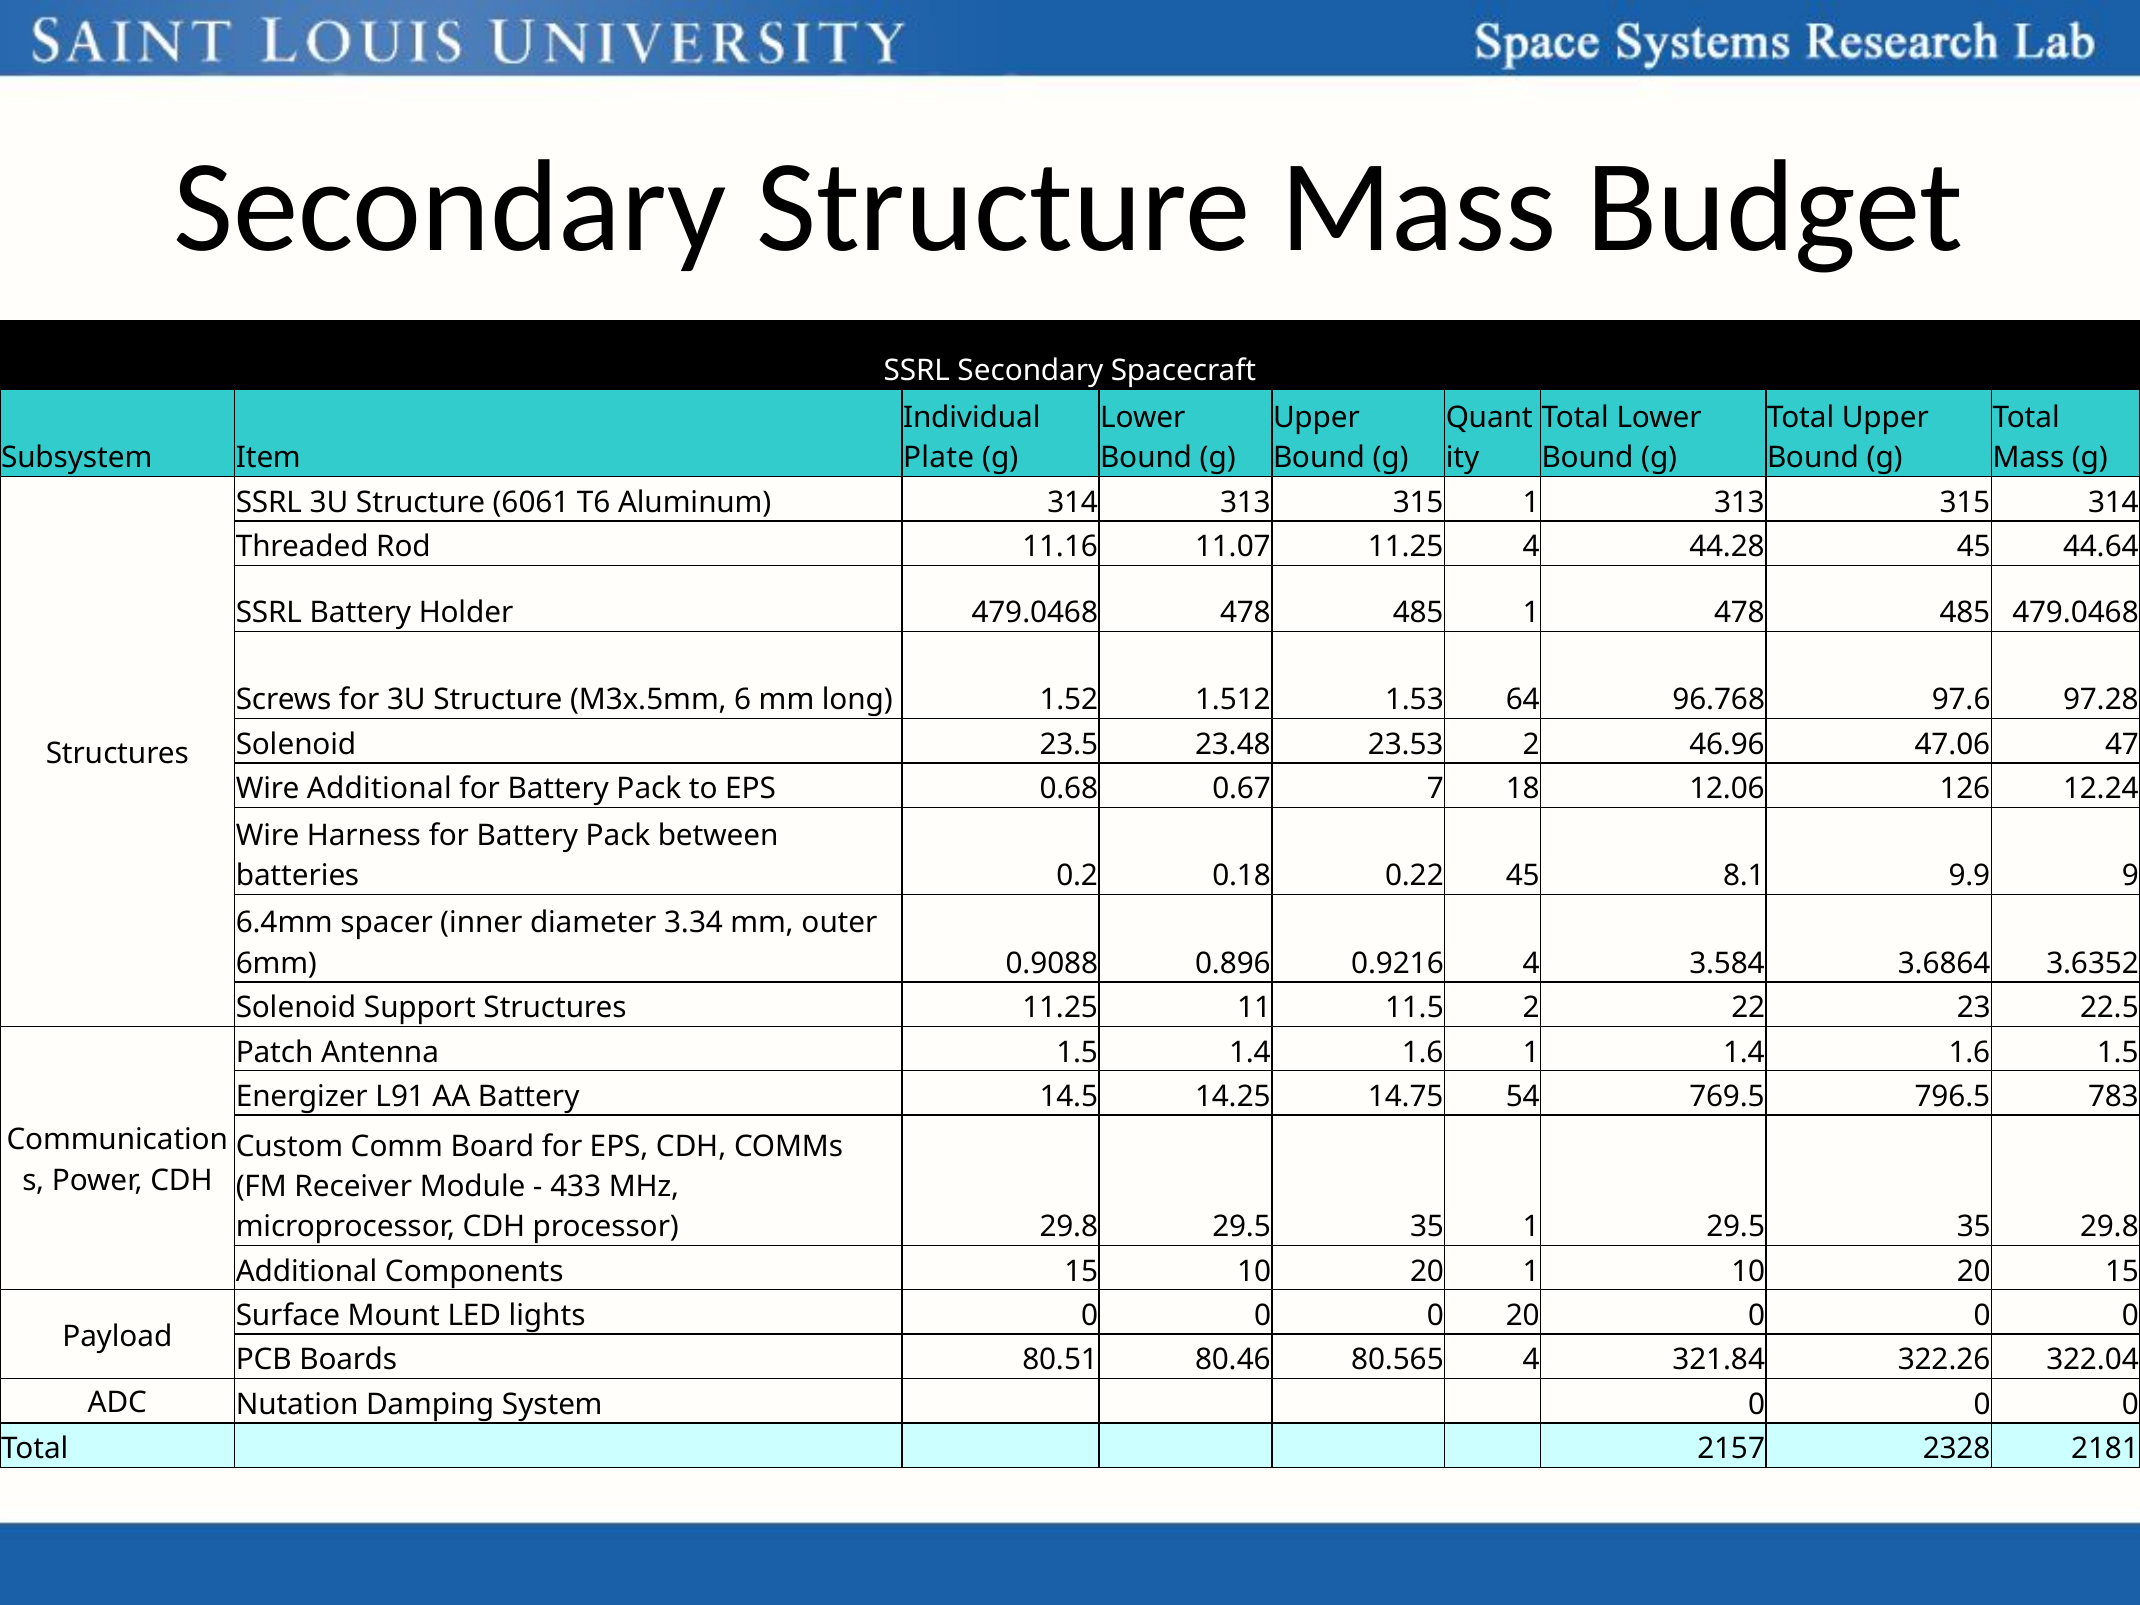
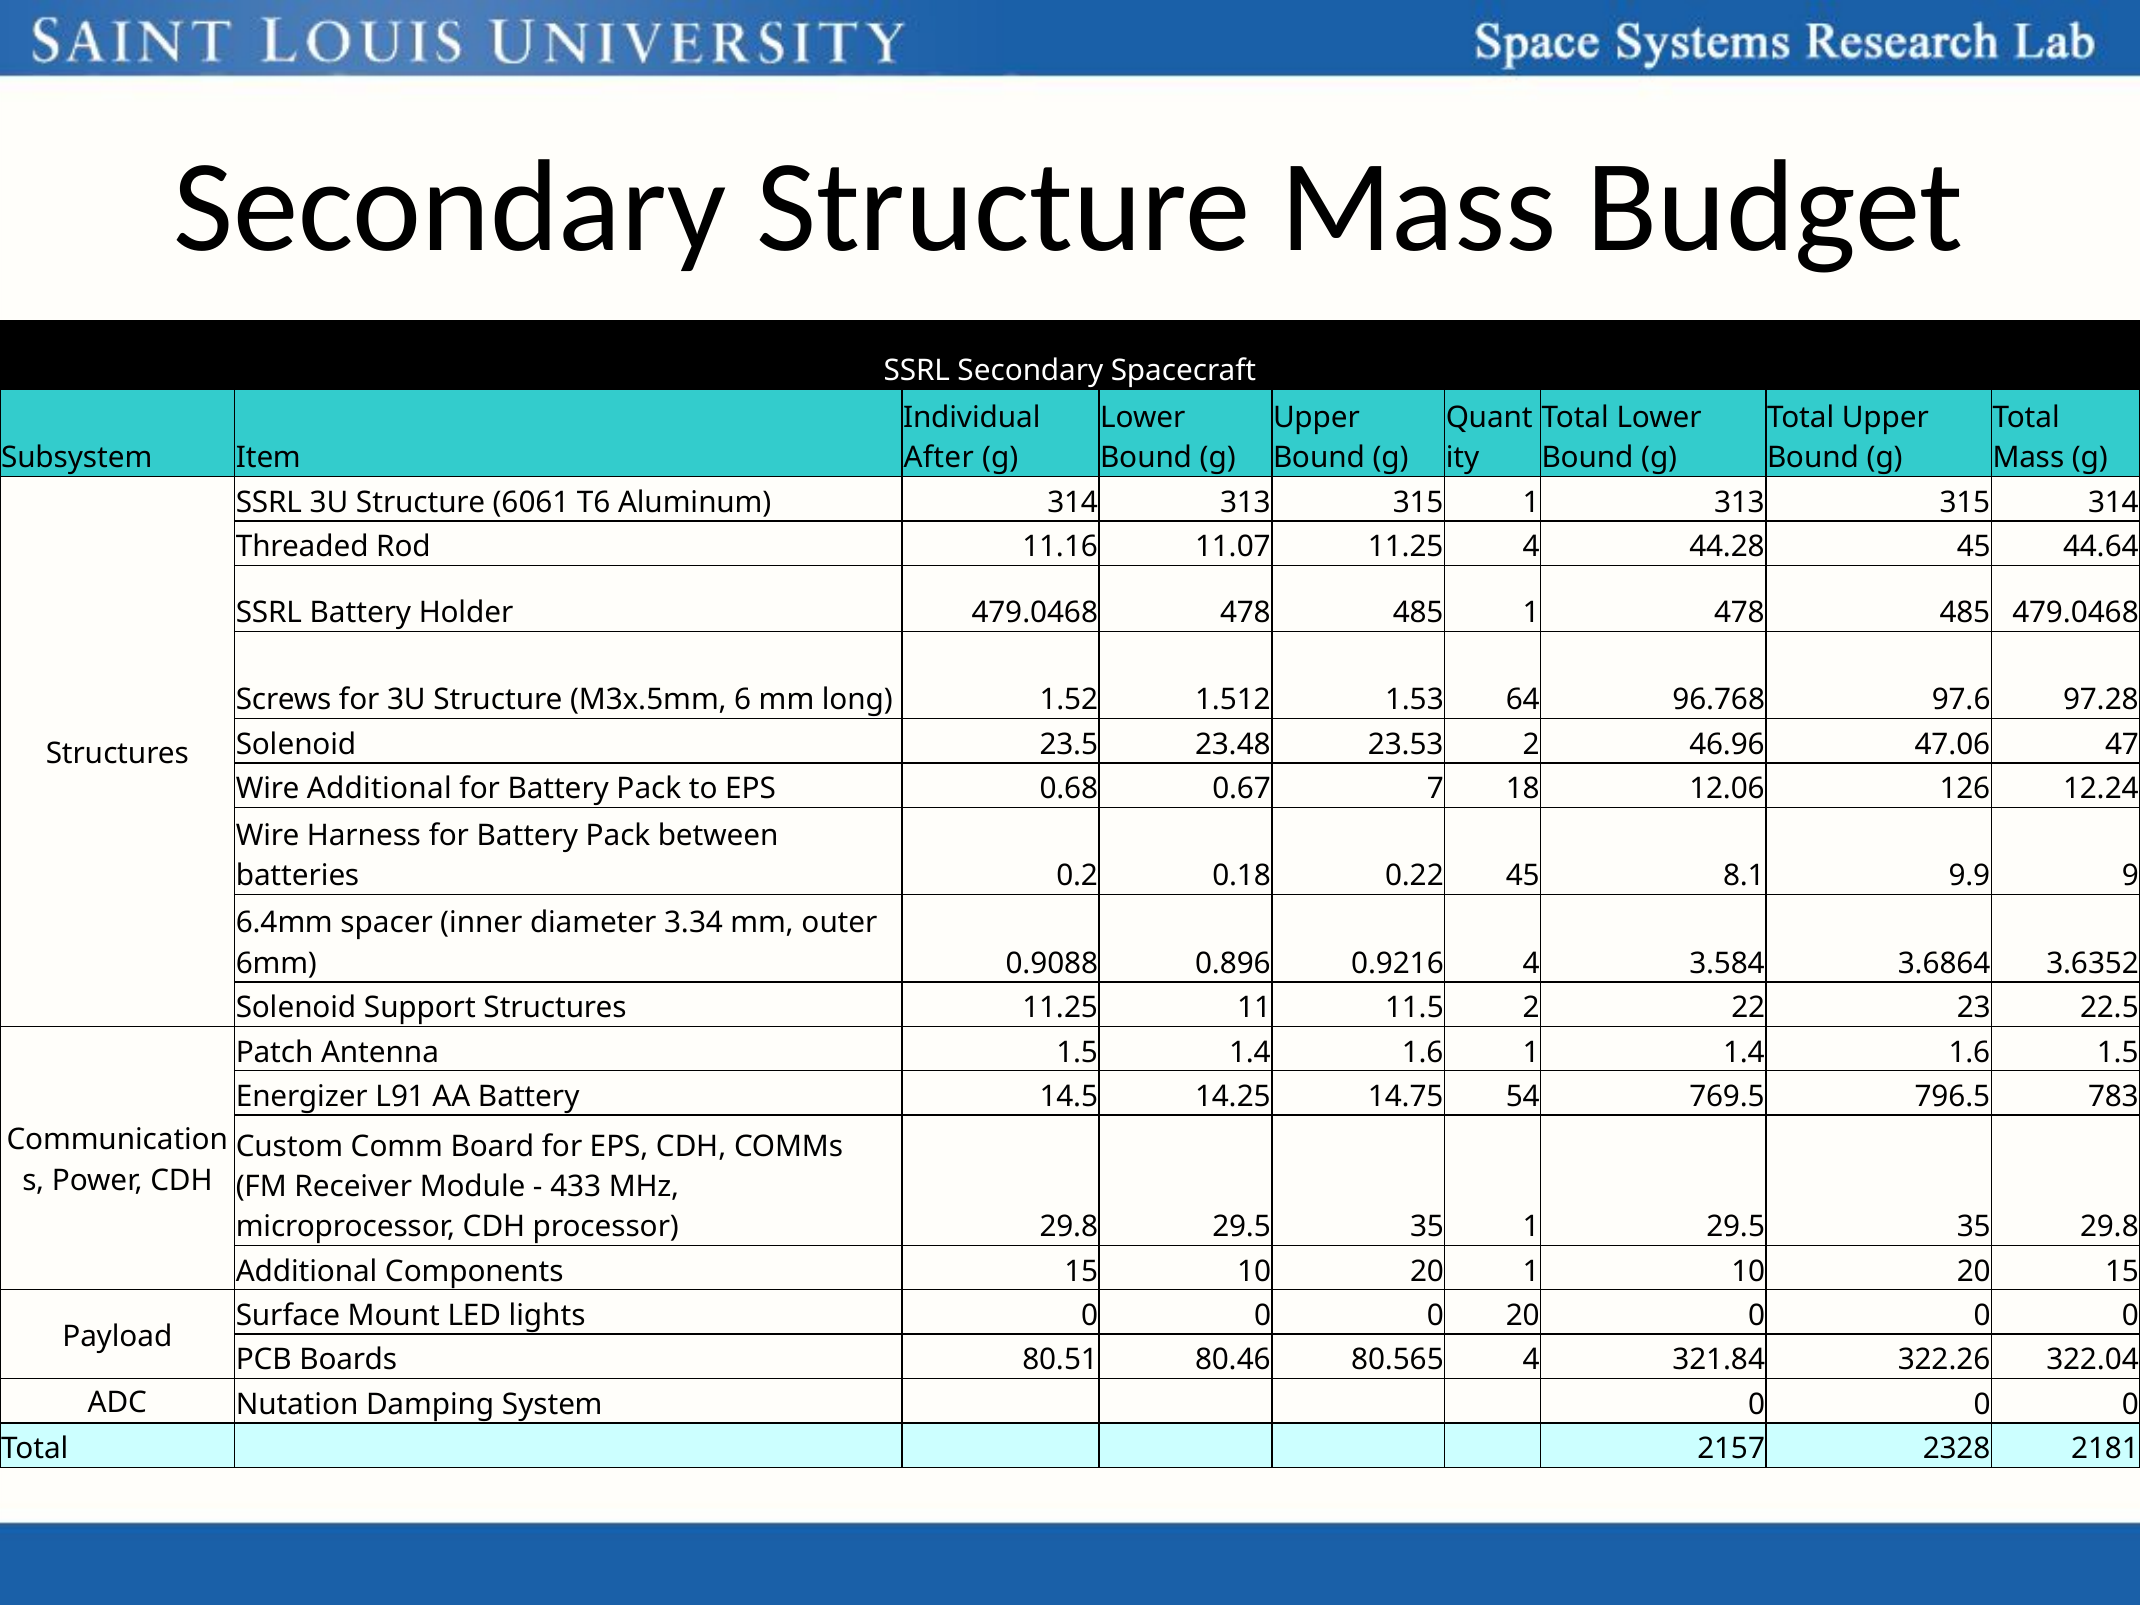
Plate: Plate -> After
